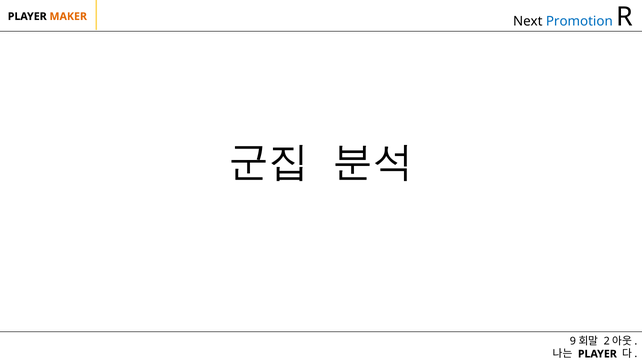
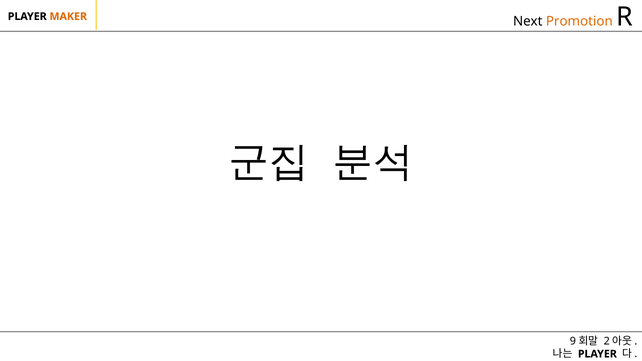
Promotion colour: blue -> orange
